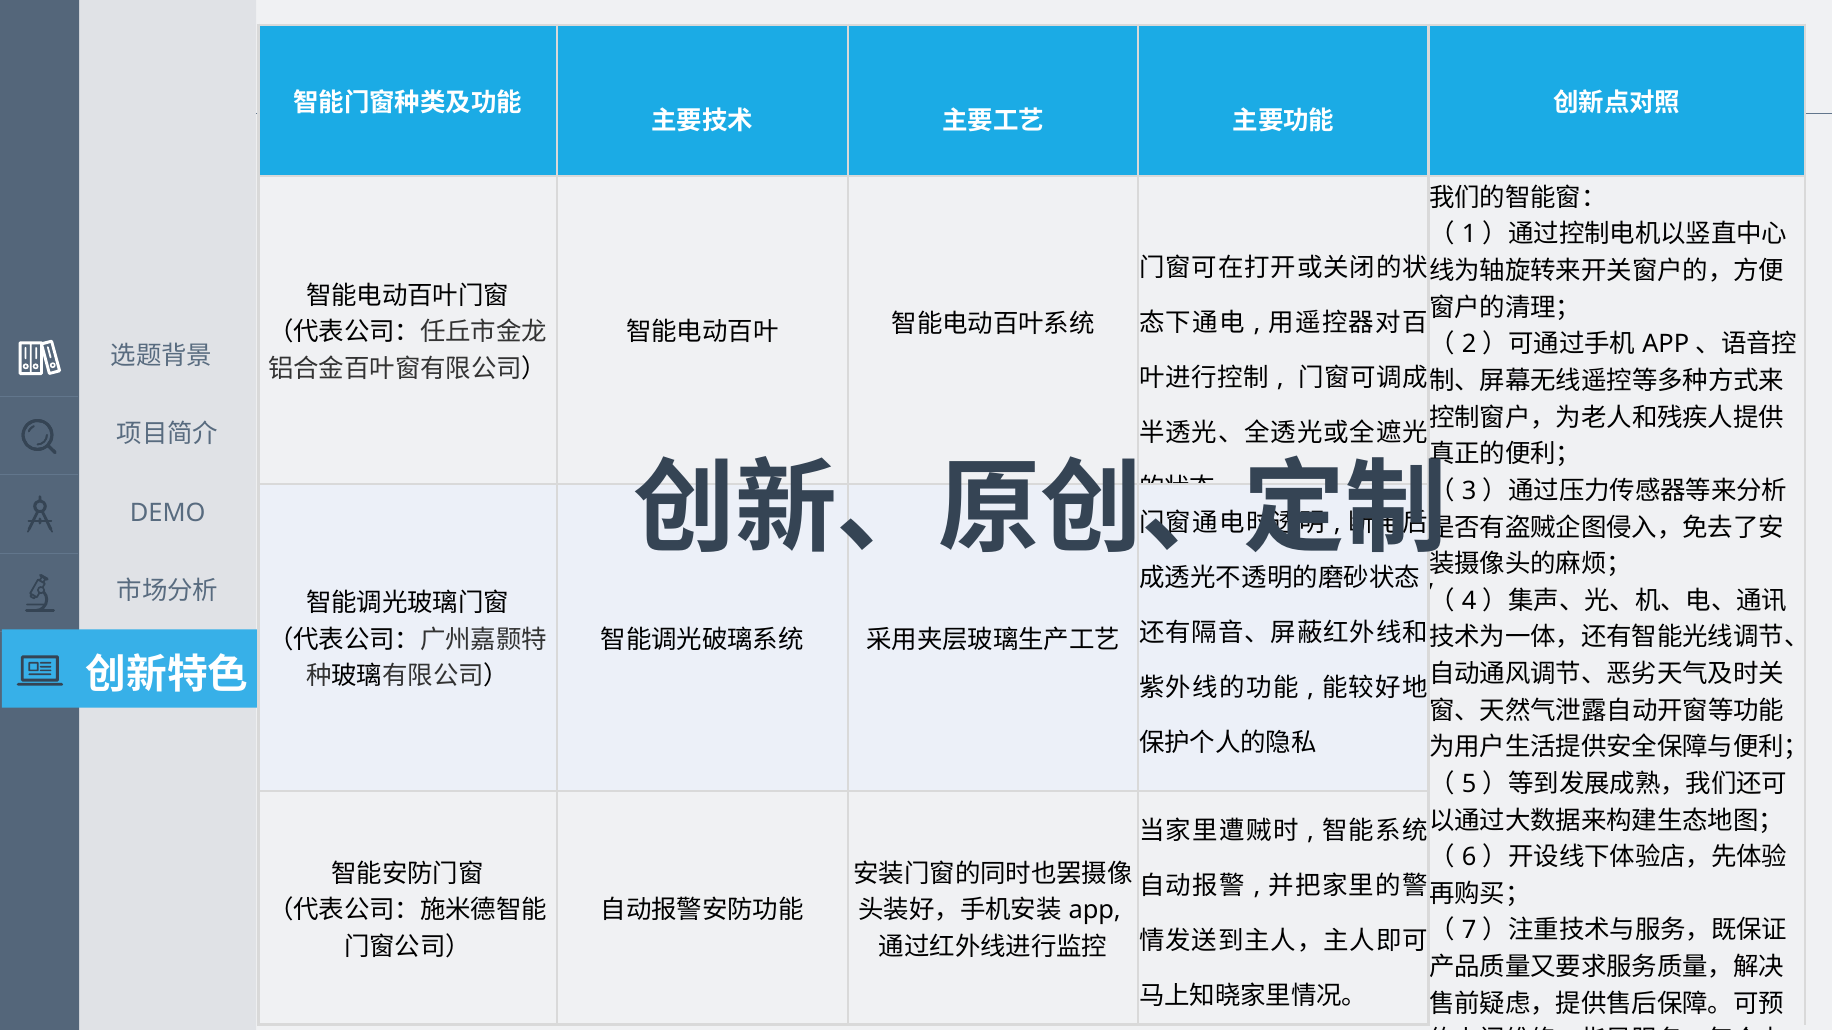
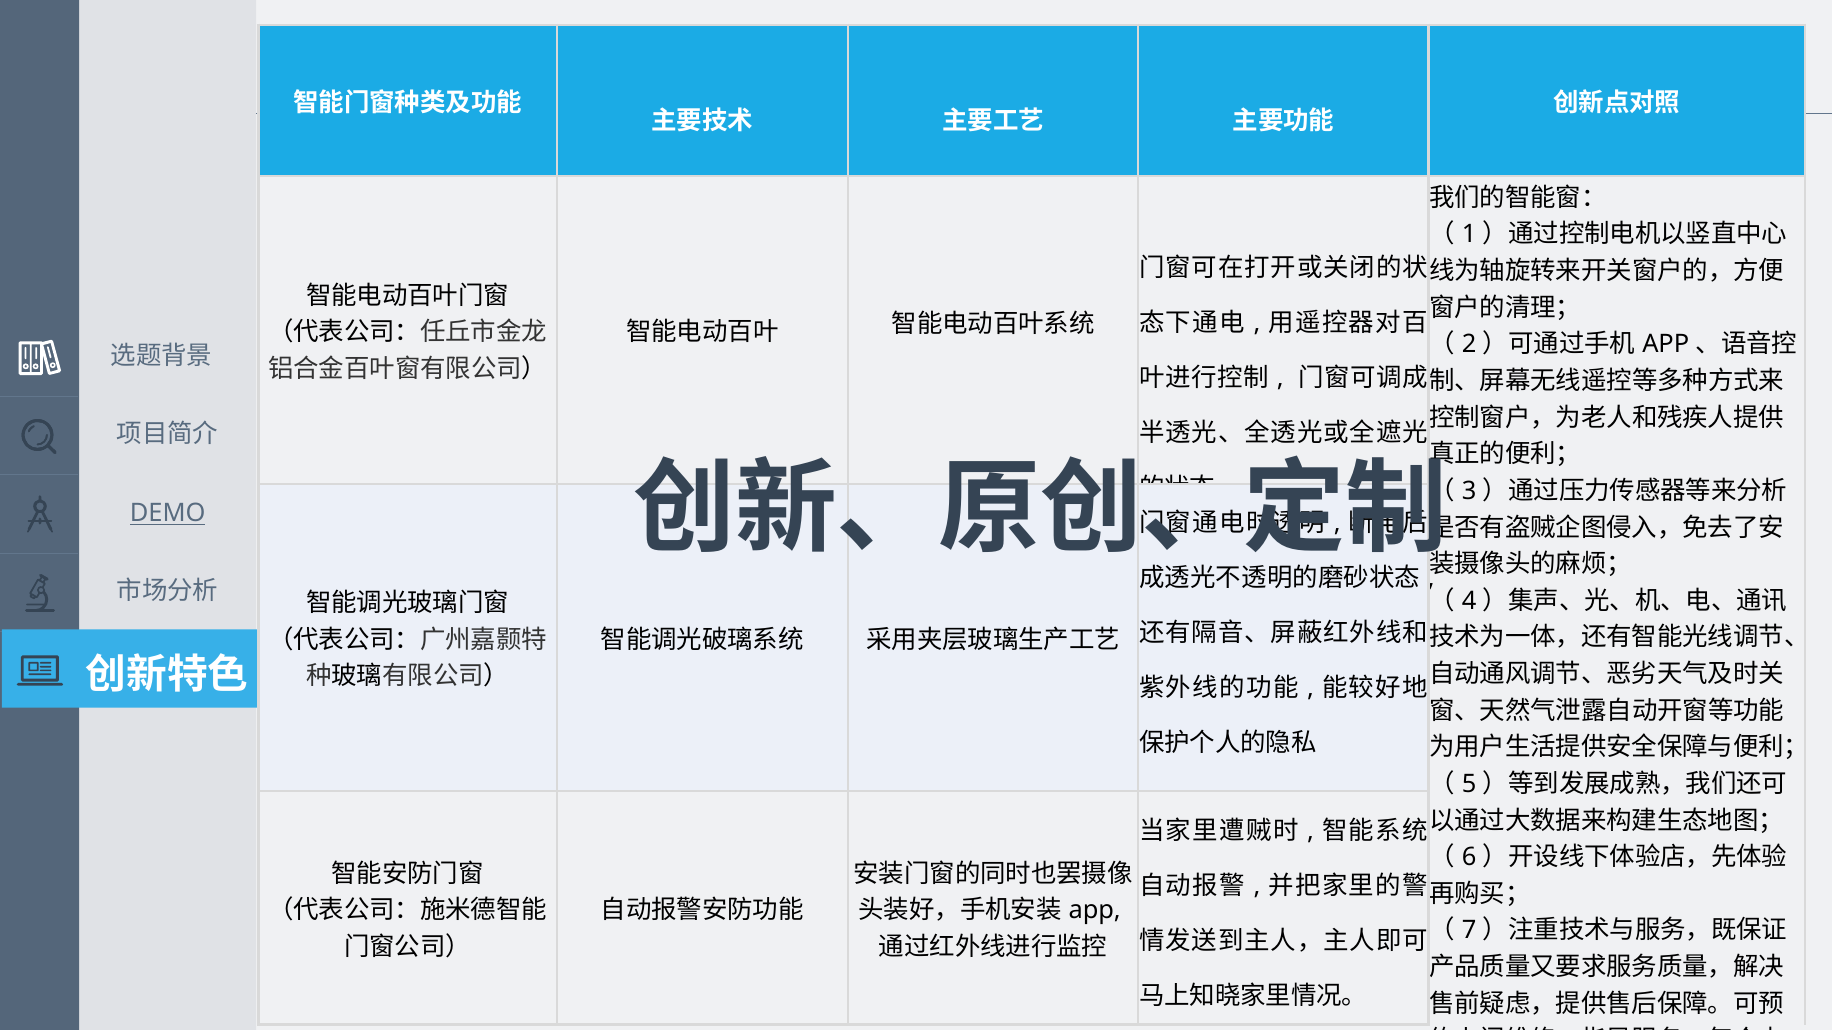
DEMO underline: none -> present
